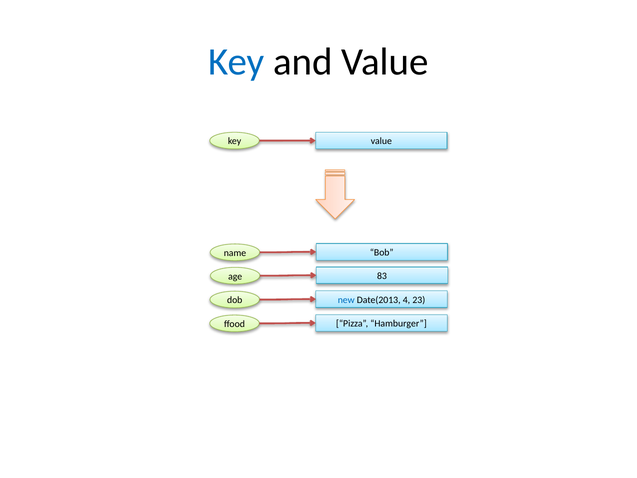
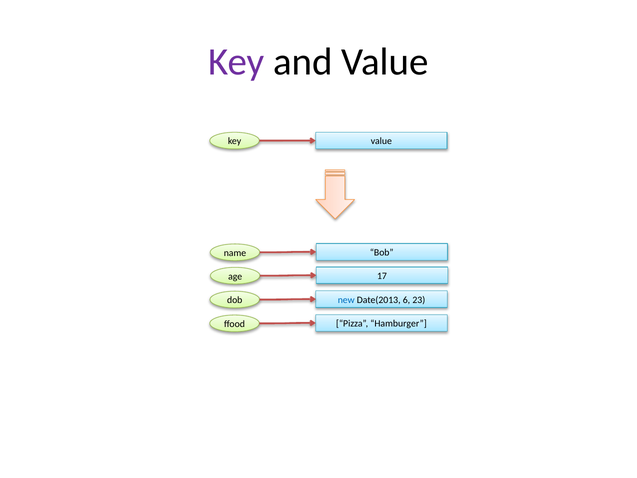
Key at (236, 62) colour: blue -> purple
83: 83 -> 17
4: 4 -> 6
